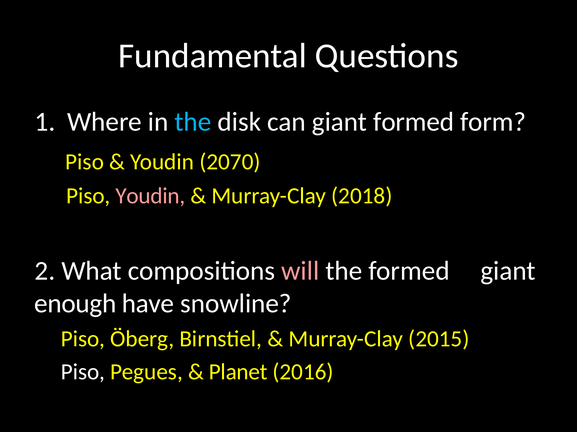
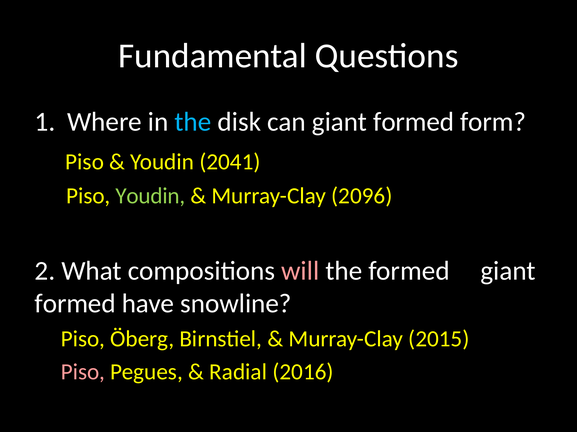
2070: 2070 -> 2041
Youdin at (150, 196) colour: pink -> light green
2018: 2018 -> 2096
enough at (75, 304): enough -> formed
Piso at (83, 372) colour: white -> pink
Planet: Planet -> Radial
